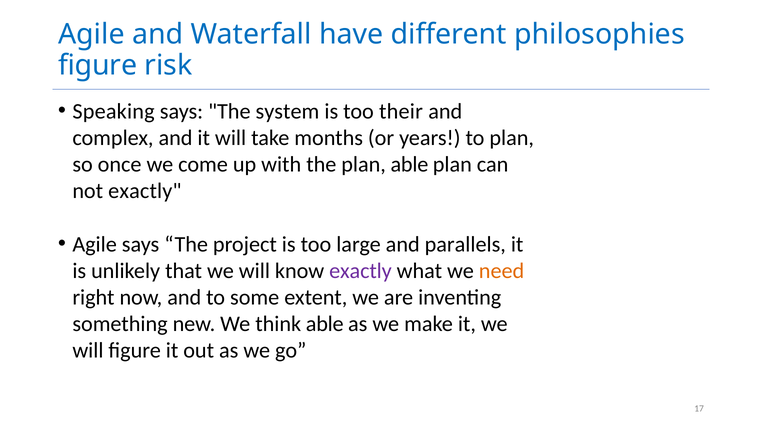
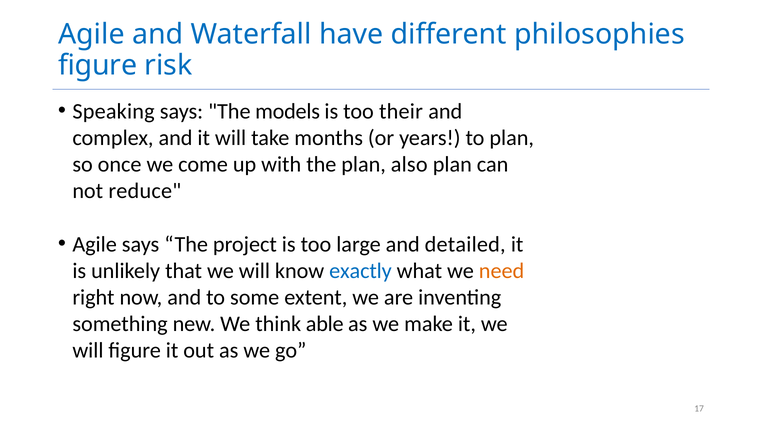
system: system -> models
plan able: able -> also
not exactly: exactly -> reduce
parallels: parallels -> detailed
exactly at (360, 271) colour: purple -> blue
